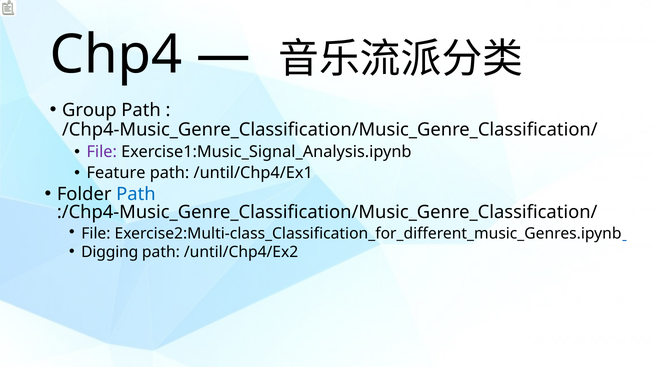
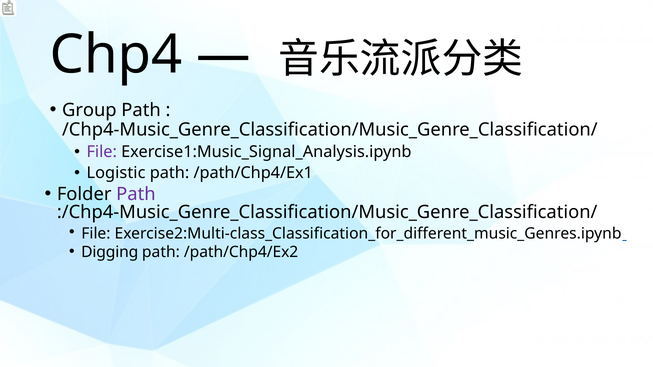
Feature: Feature -> Logistic
/until/Chp4/Ex1: /until/Chp4/Ex1 -> /path/Chp4/Ex1
Path at (136, 195) colour: blue -> purple
/until/Chp4/Ex2: /until/Chp4/Ex2 -> /path/Chp4/Ex2
